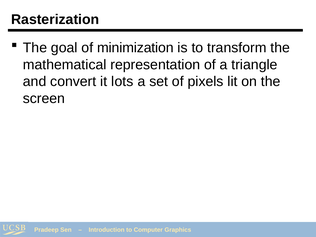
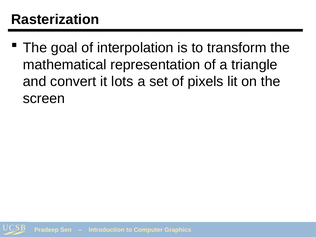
minimization: minimization -> interpolation
